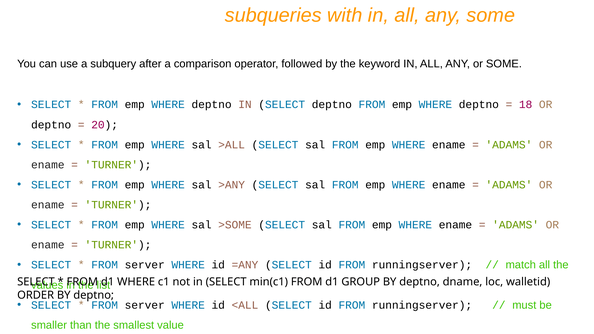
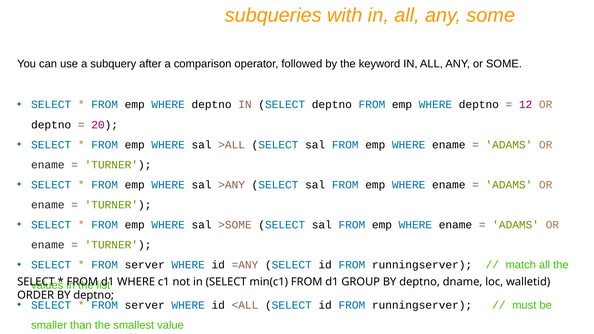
18: 18 -> 12
